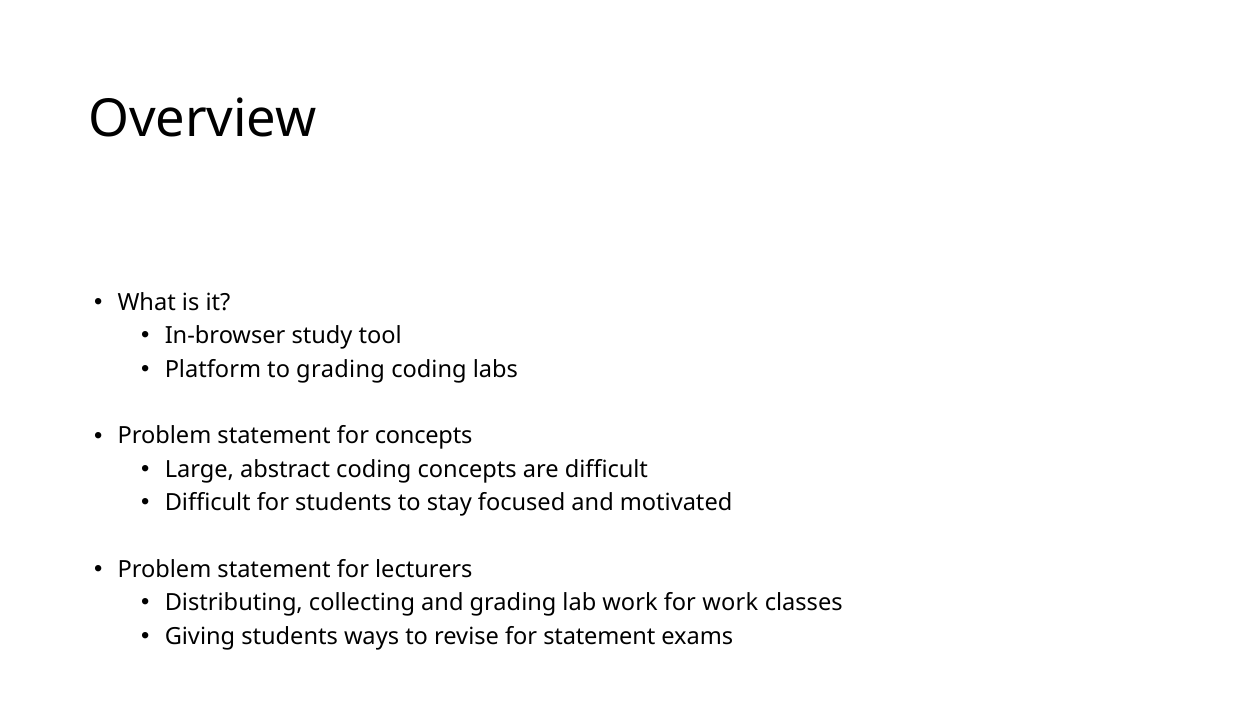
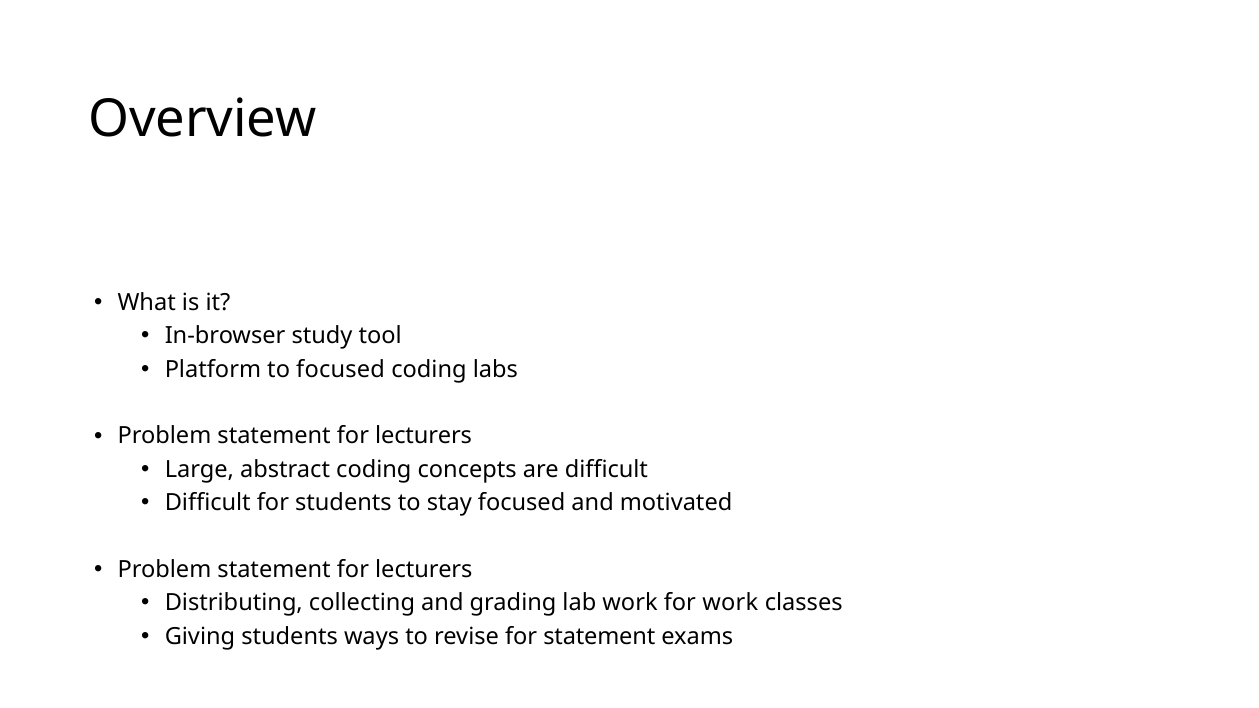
to grading: grading -> focused
concepts at (424, 436): concepts -> lecturers
